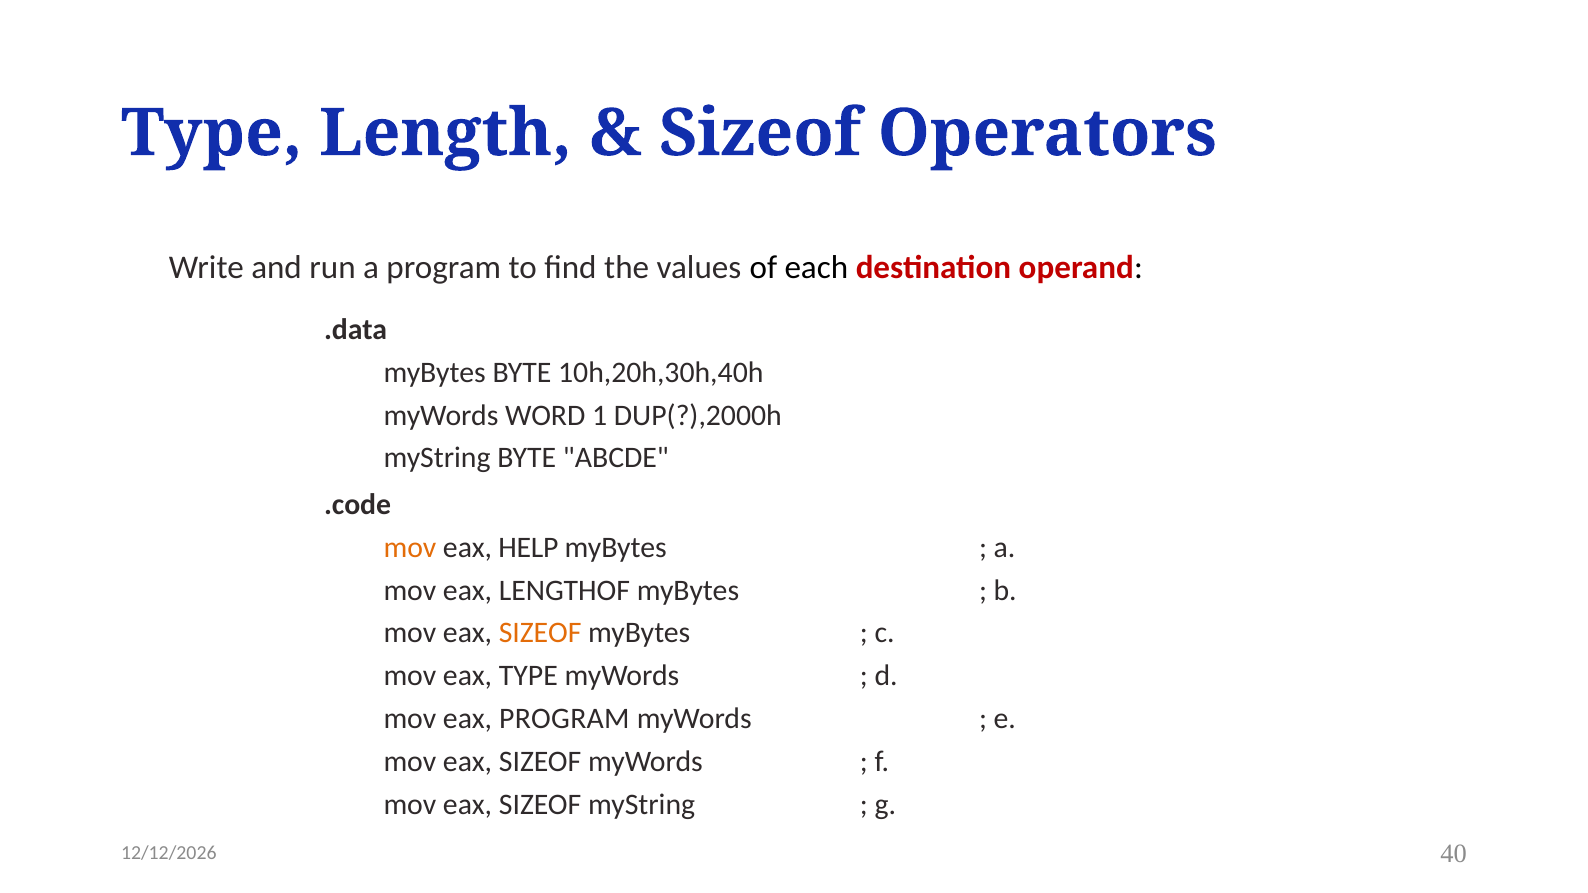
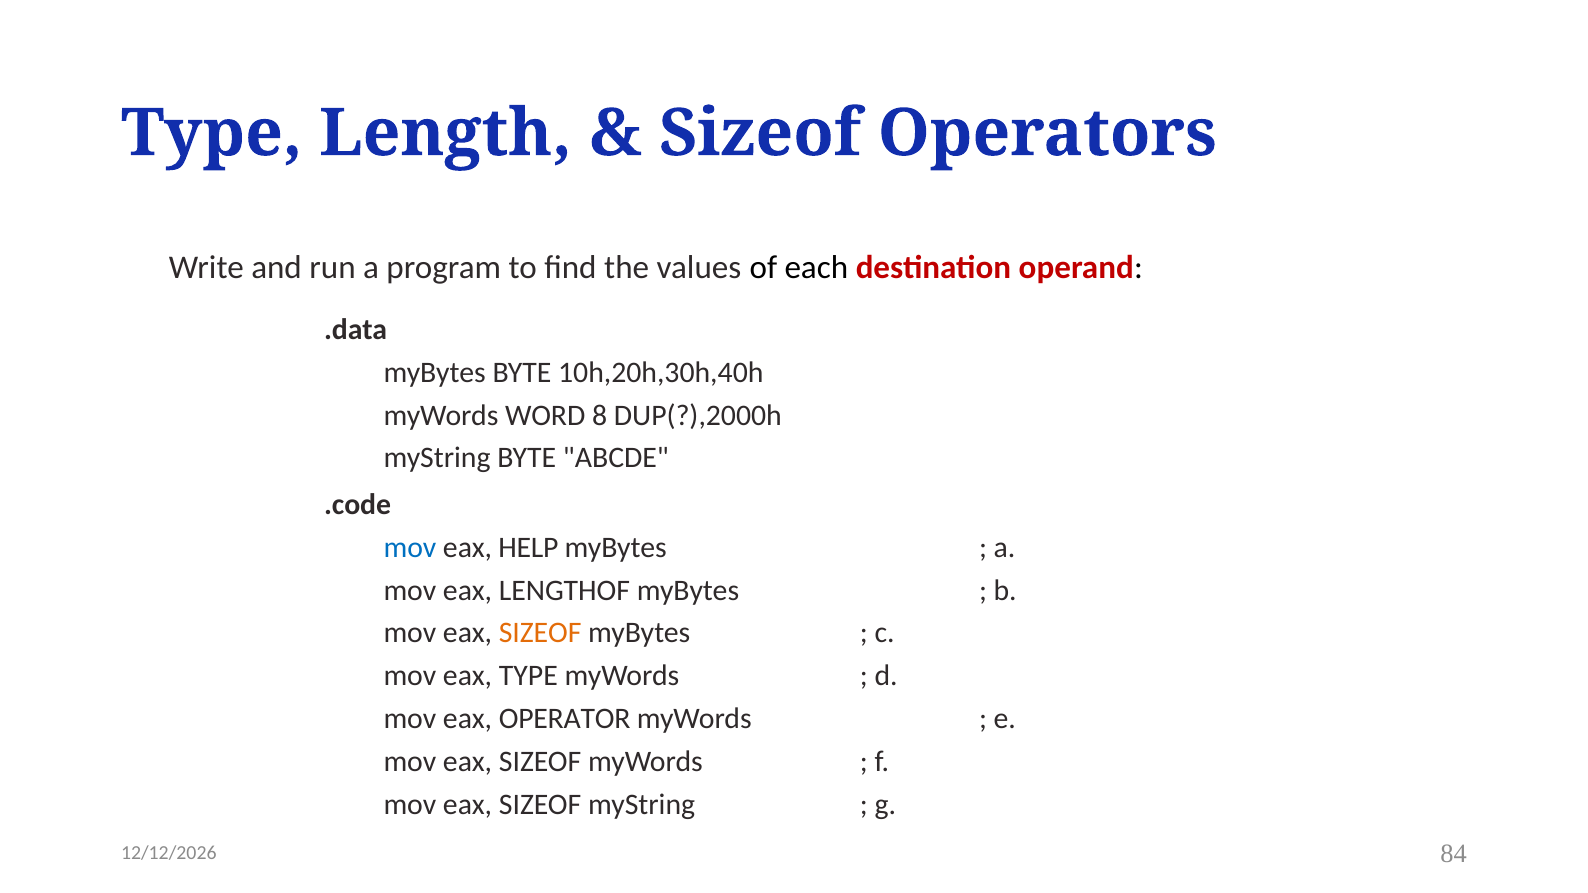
1: 1 -> 8
mov at (410, 548) colour: orange -> blue
eax PROGRAM: PROGRAM -> OPERATOR
40: 40 -> 84
